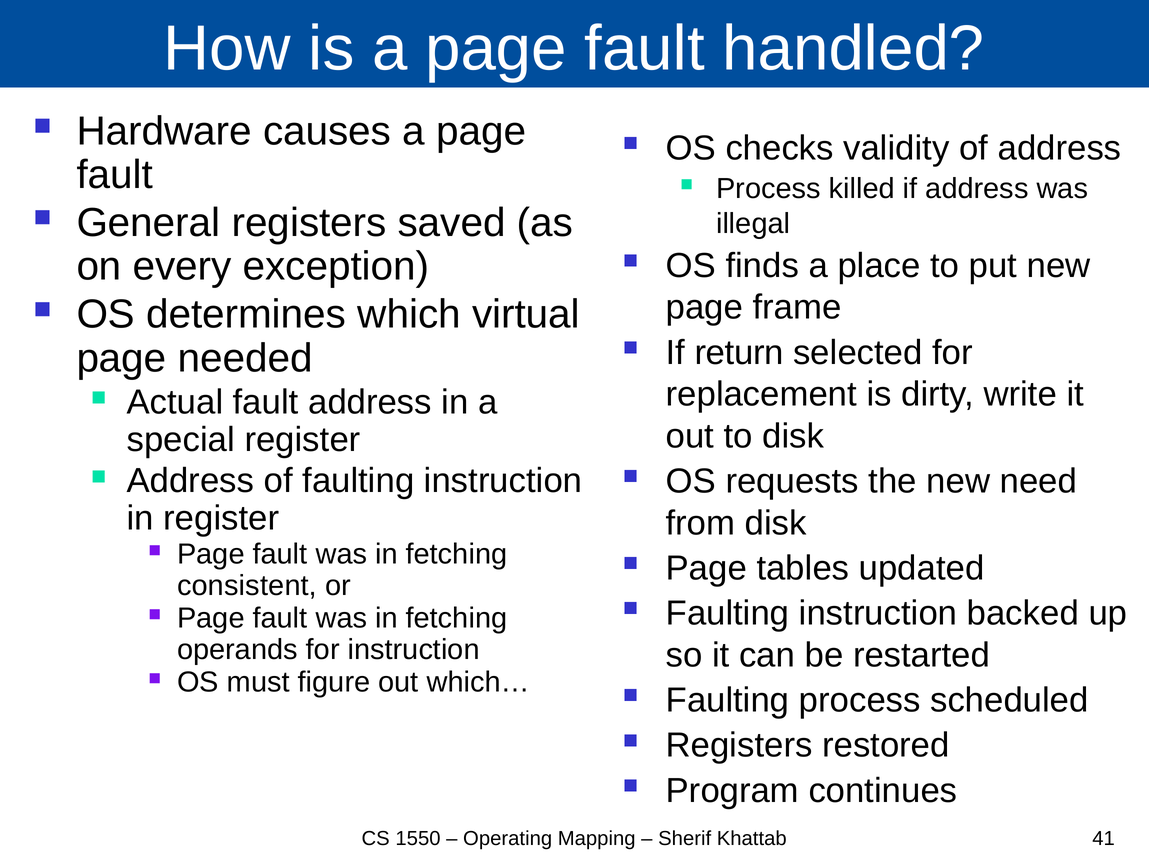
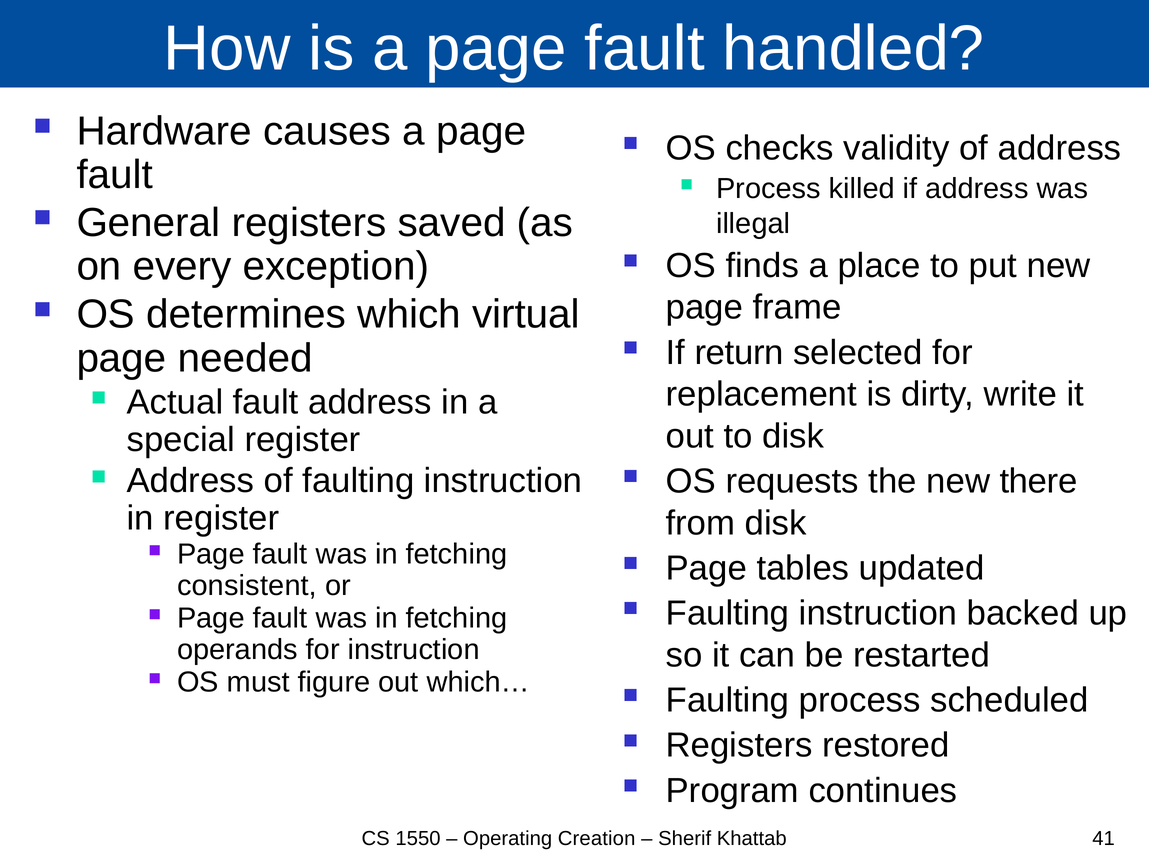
need: need -> there
Mapping: Mapping -> Creation
